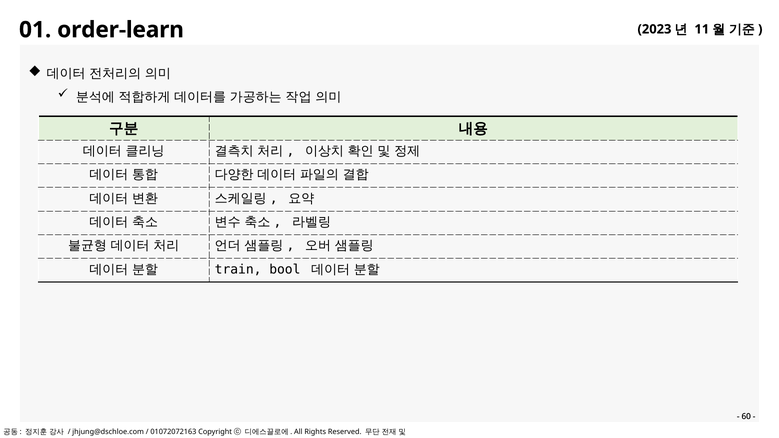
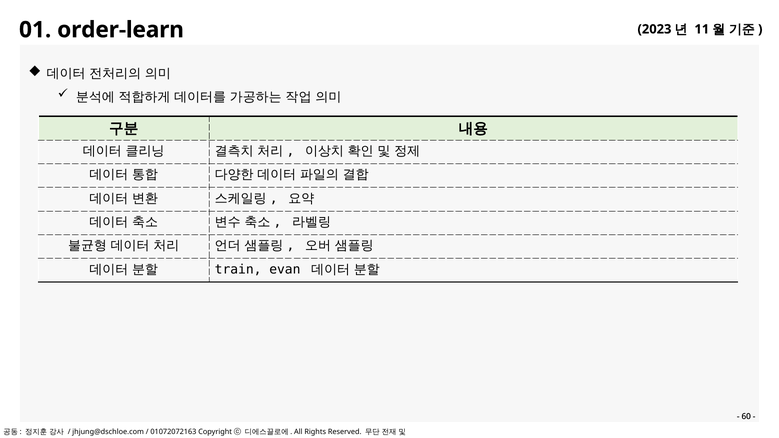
bool: bool -> evan
